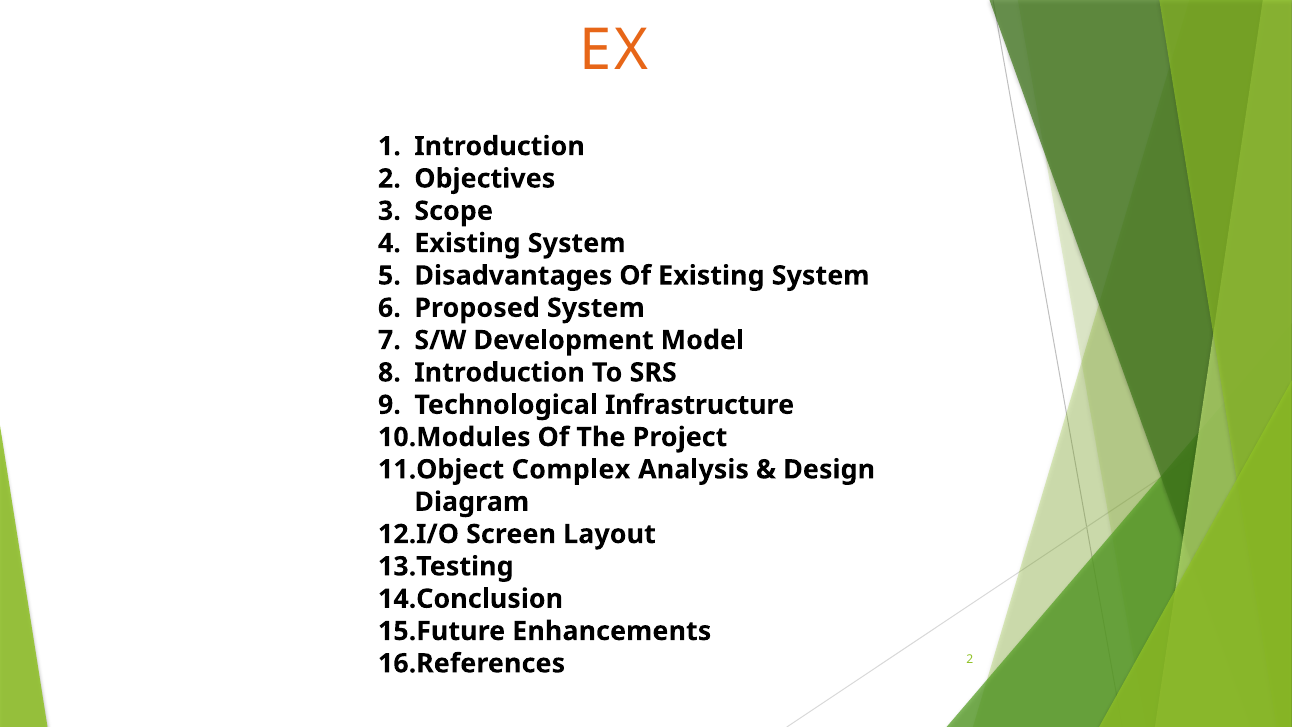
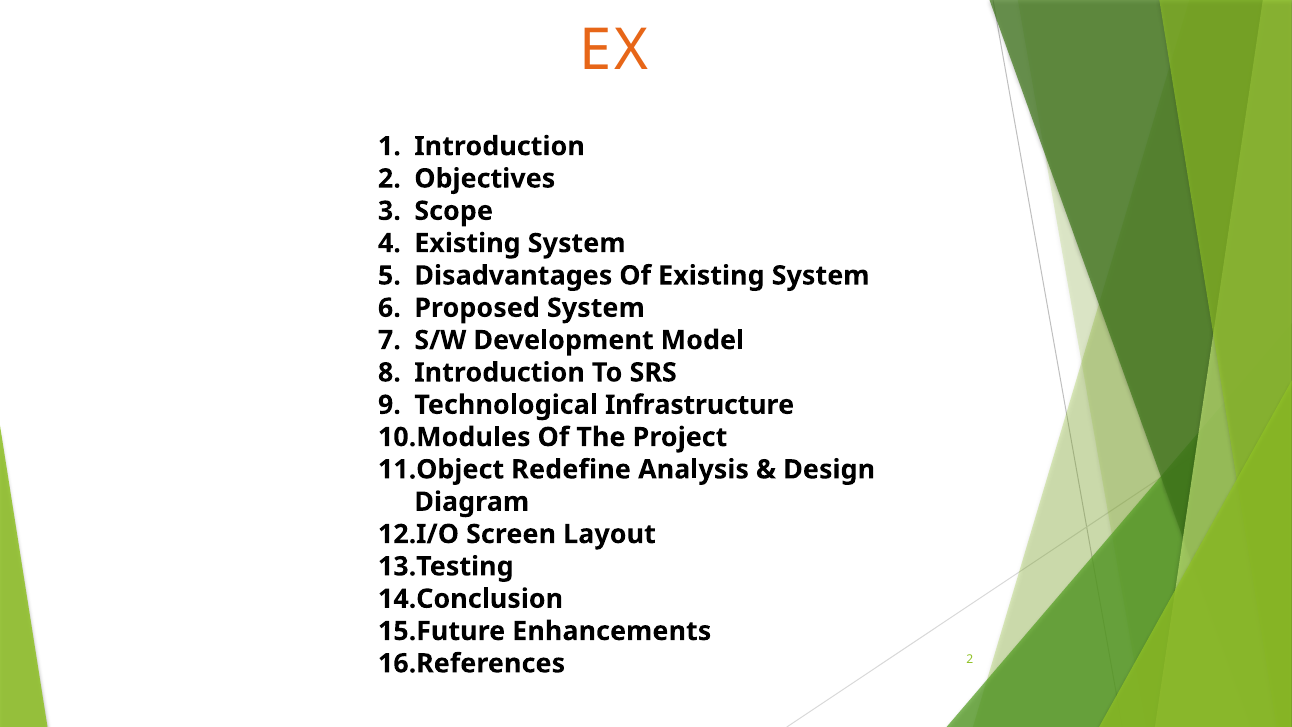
Complex: Complex -> Redefine
